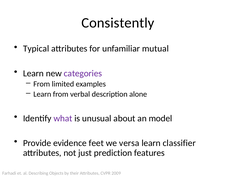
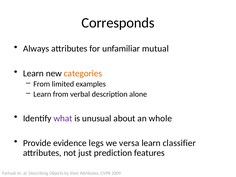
Consistently: Consistently -> Corresponds
Typical: Typical -> Always
categories colour: purple -> orange
model: model -> whole
feet: feet -> legs
